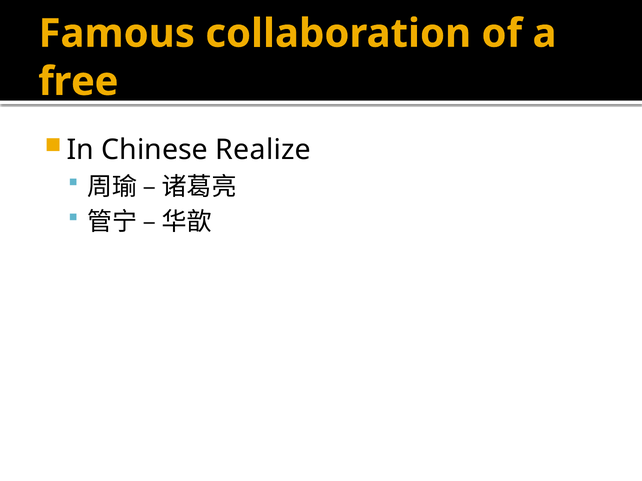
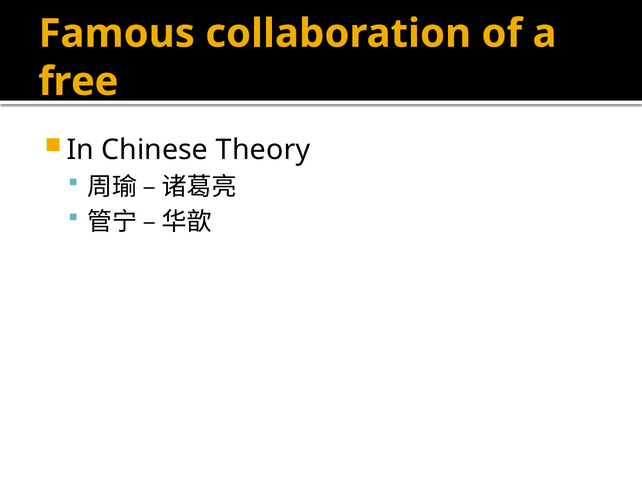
Realize: Realize -> Theory
